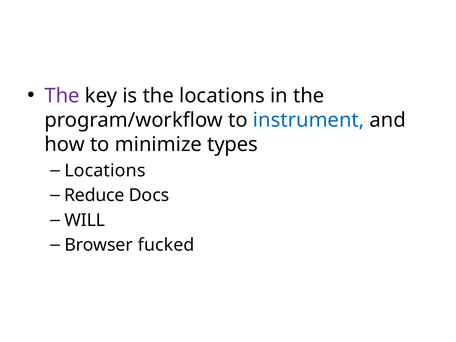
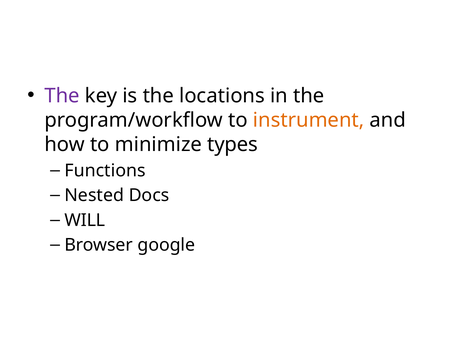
instrument colour: blue -> orange
Locations at (105, 170): Locations -> Functions
Reduce: Reduce -> Nested
fucked: fucked -> google
